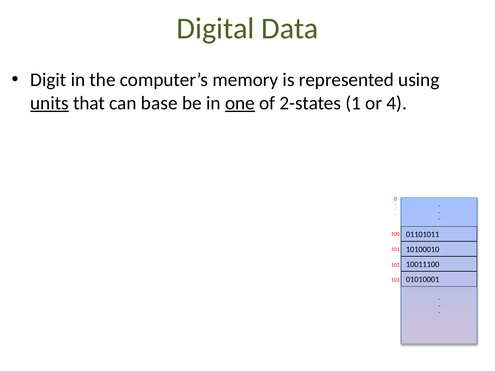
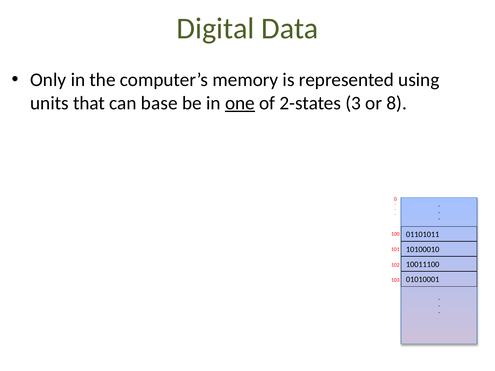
Digit: Digit -> Only
units underline: present -> none
1: 1 -> 3
4: 4 -> 8
